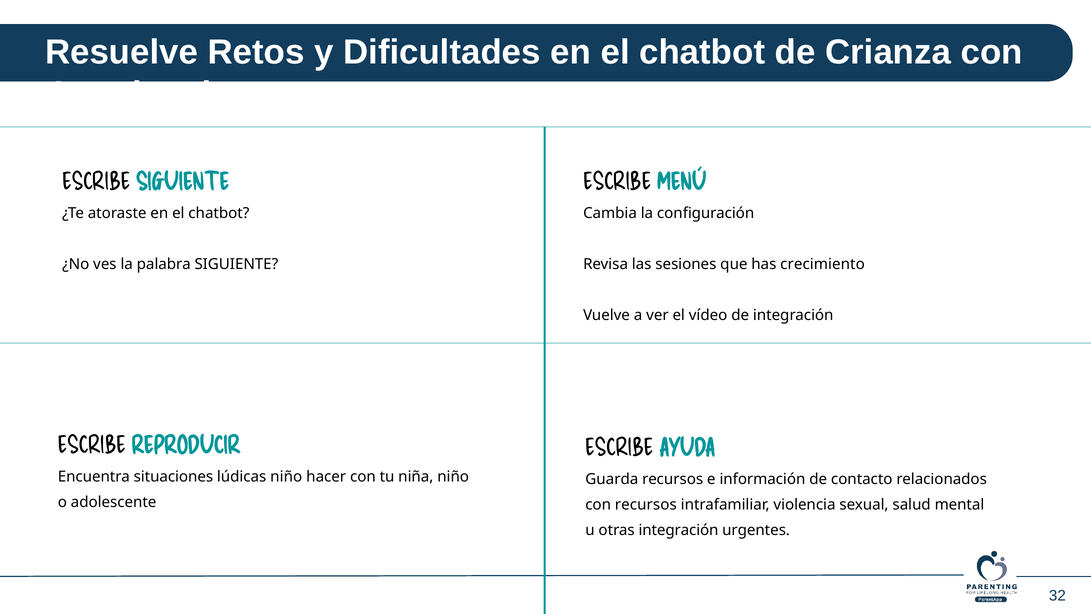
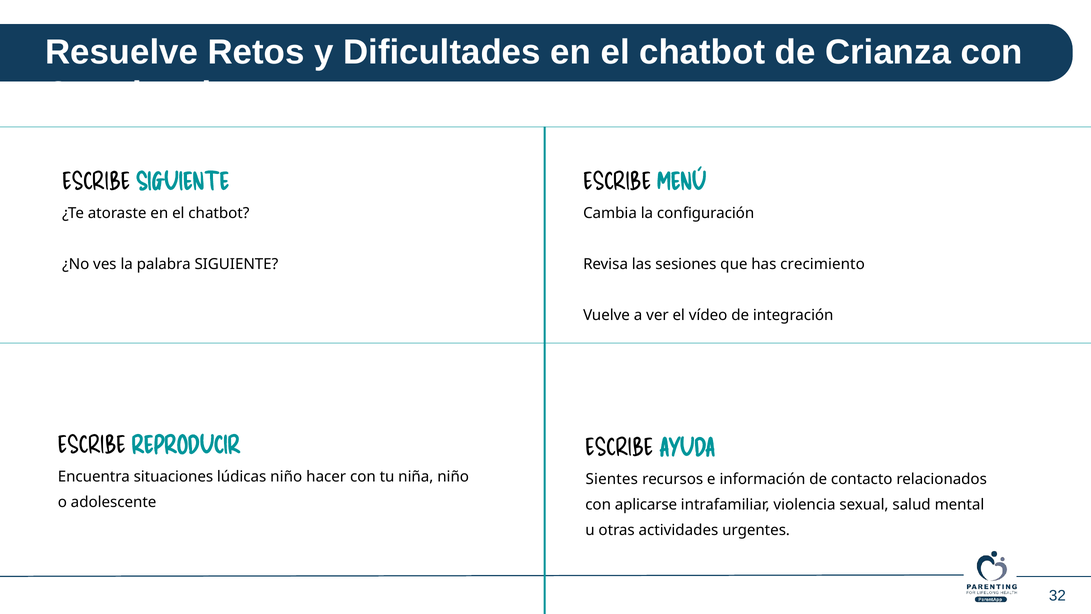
Guarda: Guarda -> Sientes
con recursos: recursos -> aplicarse
otras integración: integración -> actividades
